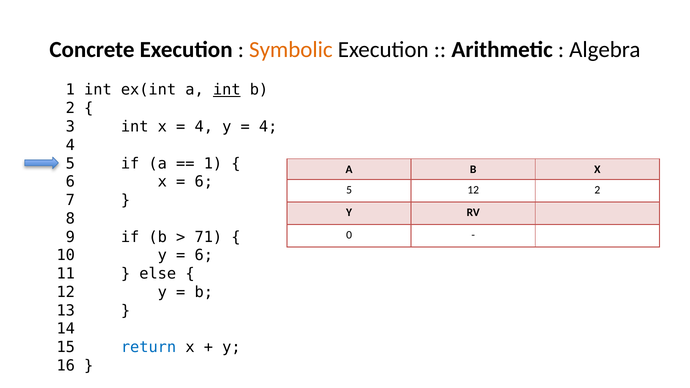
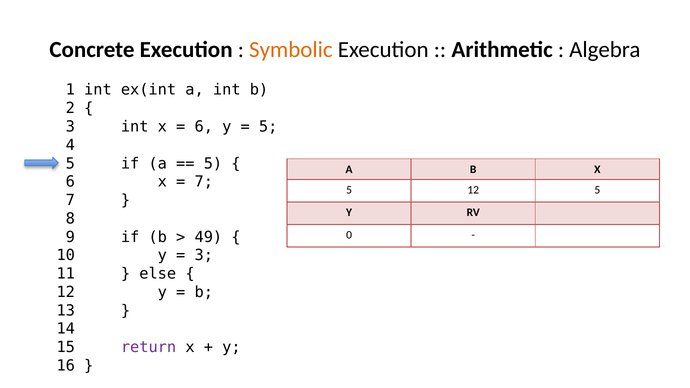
int at (227, 90) underline: present -> none
4 at (204, 127): 4 -> 6
4 at (268, 127): 4 -> 5
1 at (213, 164): 1 -> 5
6 at (204, 182): 6 -> 7
12 2: 2 -> 5
71: 71 -> 49
6 at (204, 255): 6 -> 3
return colour: blue -> purple
